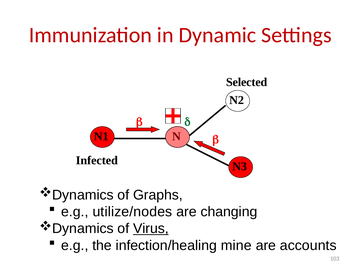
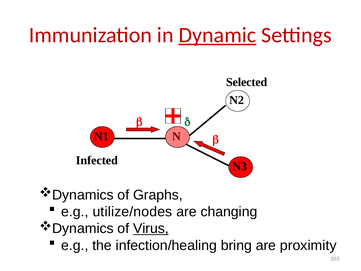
Dynamic underline: none -> present
mine: mine -> bring
accounts: accounts -> proximity
